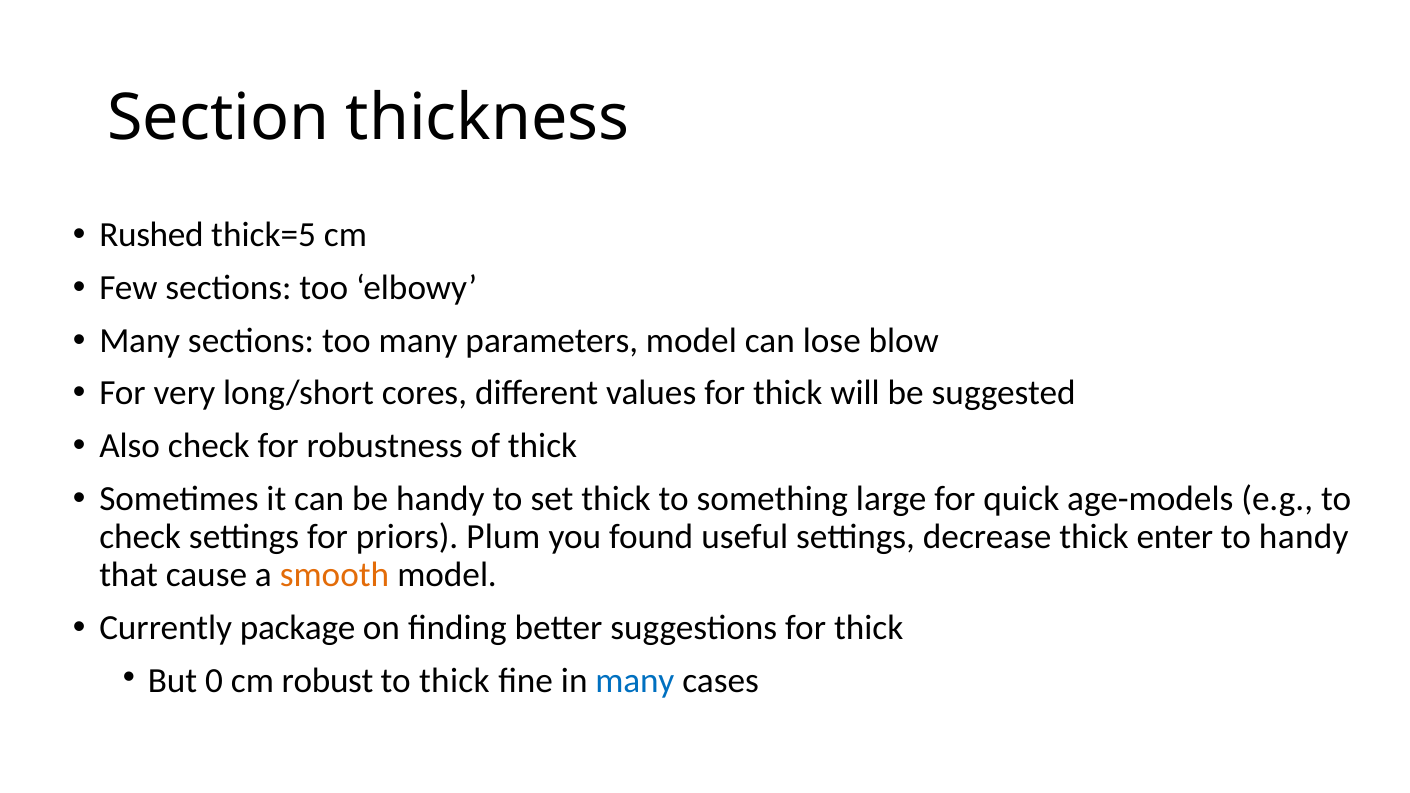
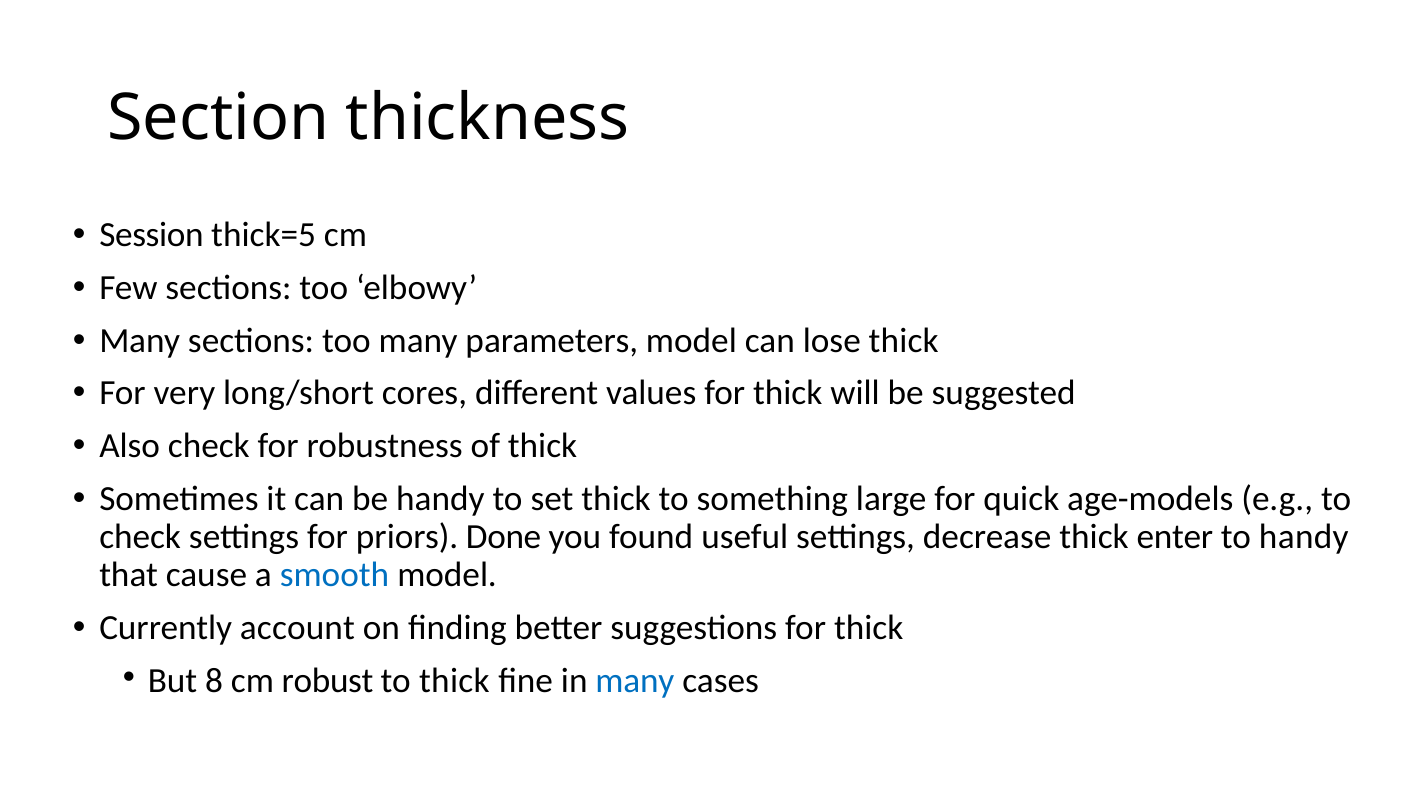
Rushed: Rushed -> Session
lose blow: blow -> thick
Plum: Plum -> Done
smooth colour: orange -> blue
package: package -> account
0: 0 -> 8
